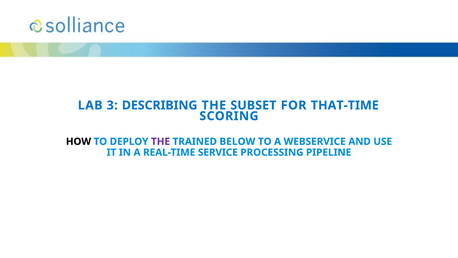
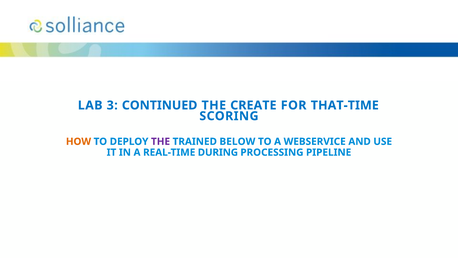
DESCRIBING: DESCRIBING -> CONTINUED
SUBSET: SUBSET -> CREATE
HOW colour: black -> orange
SERVICE: SERVICE -> DURING
